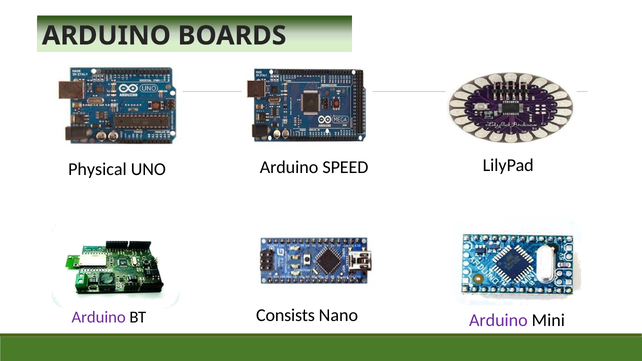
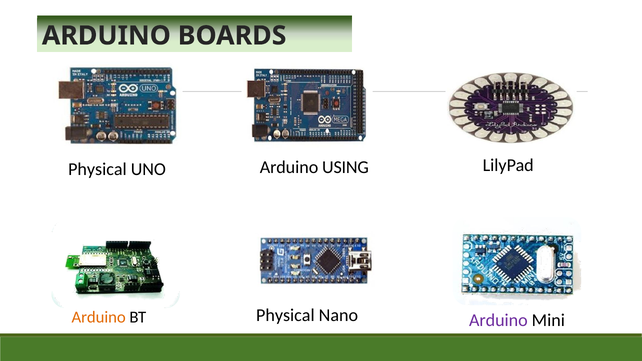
SPEED: SPEED -> USING
Consists at (285, 315): Consists -> Physical
Arduino at (99, 317) colour: purple -> orange
